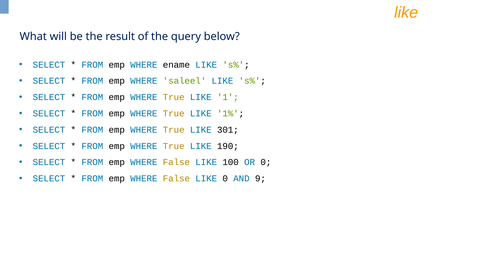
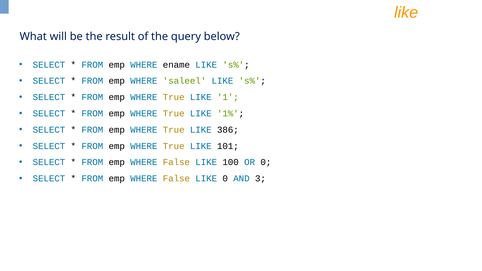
301: 301 -> 386
190: 190 -> 101
9: 9 -> 3
